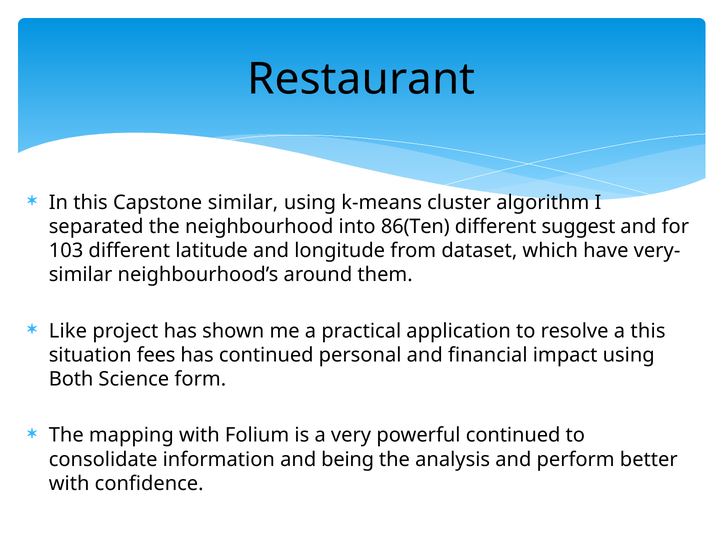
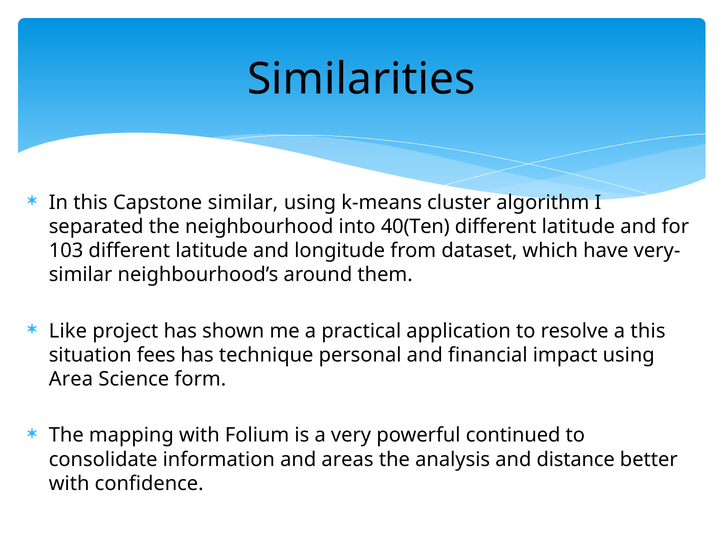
Restaurant: Restaurant -> Similarities
86(Ten: 86(Ten -> 40(Ten
suggest at (578, 227): suggest -> latitude
has continued: continued -> technique
Both: Both -> Area
being: being -> areas
perform: perform -> distance
